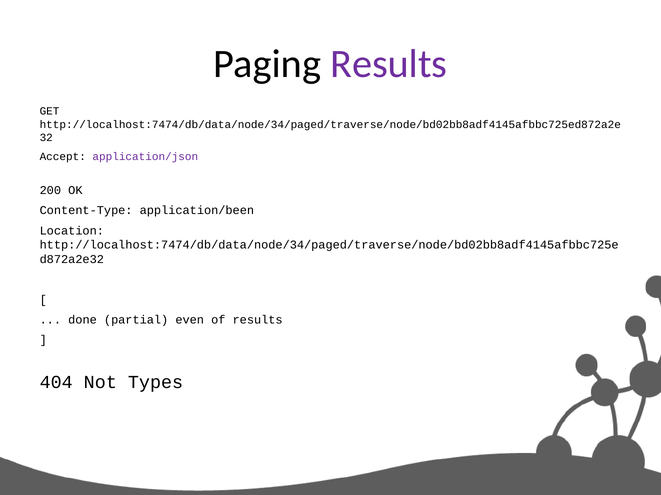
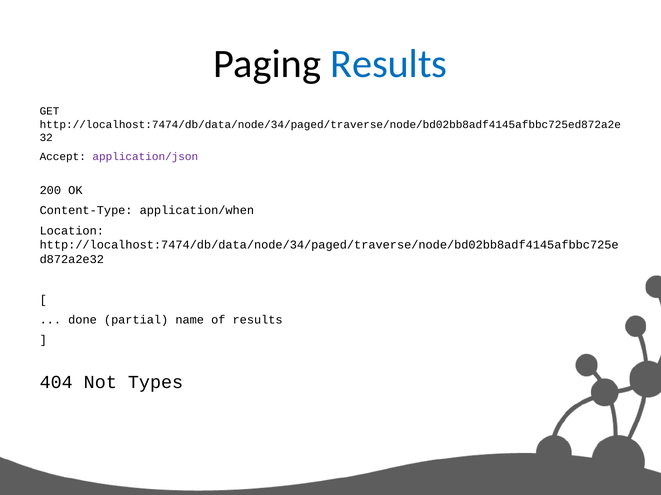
Results at (389, 64) colour: purple -> blue
application/been: application/been -> application/when
even: even -> name
